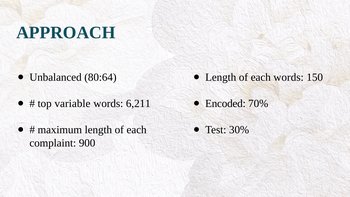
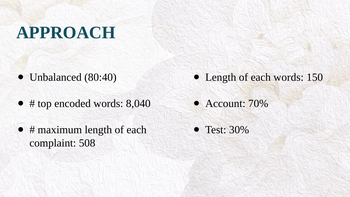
80:64: 80:64 -> 80:40
variable: variable -> encoded
6,211: 6,211 -> 8,040
Encoded: Encoded -> Account
900: 900 -> 508
